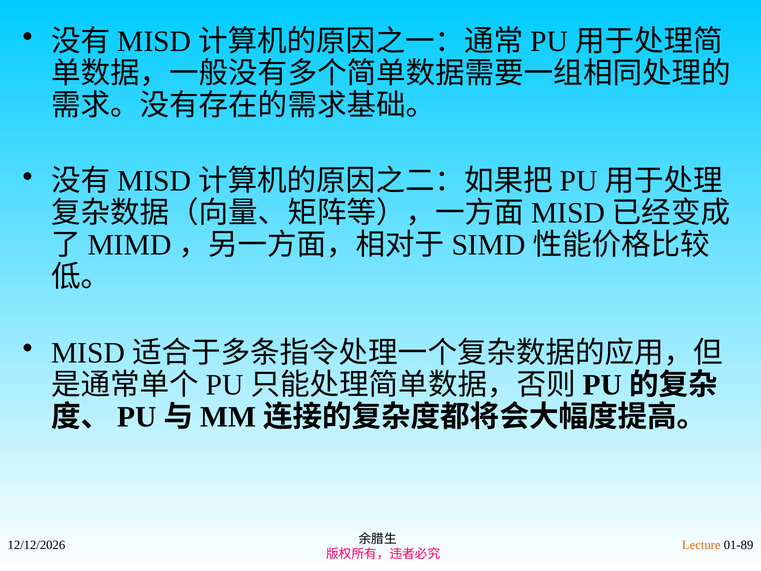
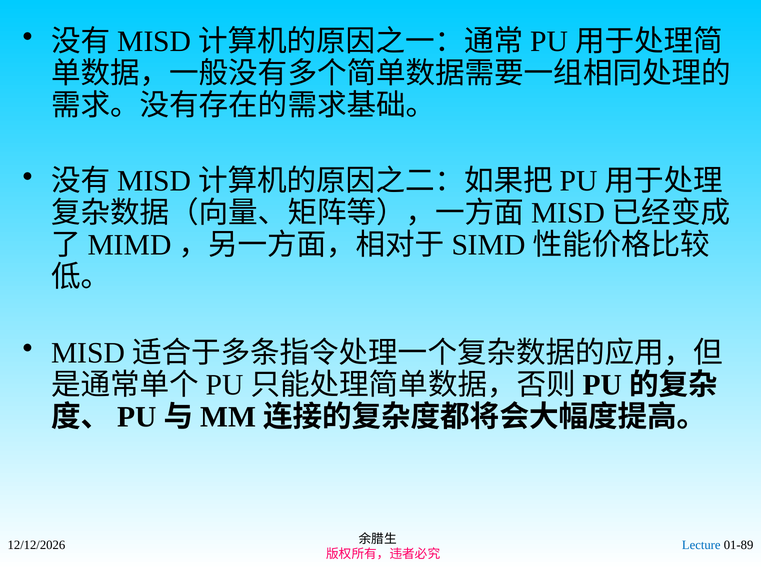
Lecture colour: orange -> blue
